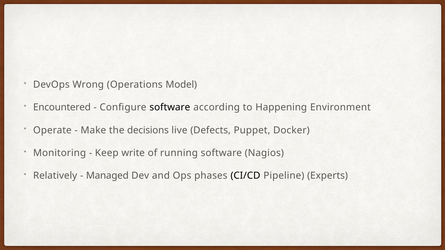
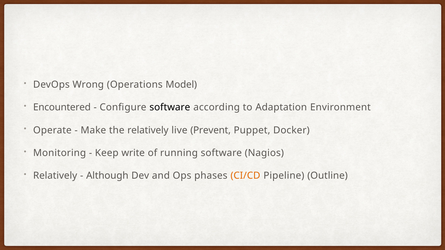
Happening: Happening -> Adaptation
the decisions: decisions -> relatively
Defects: Defects -> Prevent
Managed: Managed -> Although
CI/CD colour: black -> orange
Experts: Experts -> Outline
